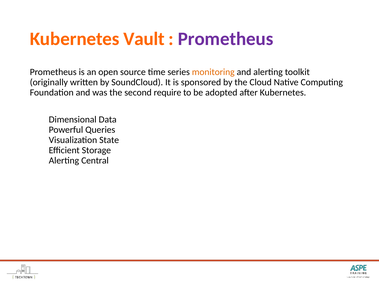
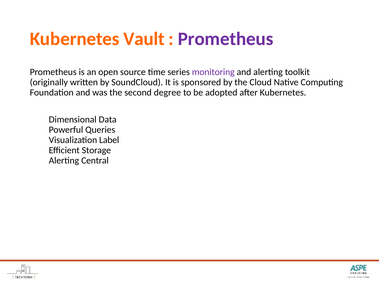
monitoring colour: orange -> purple
require: require -> degree
State: State -> Label
